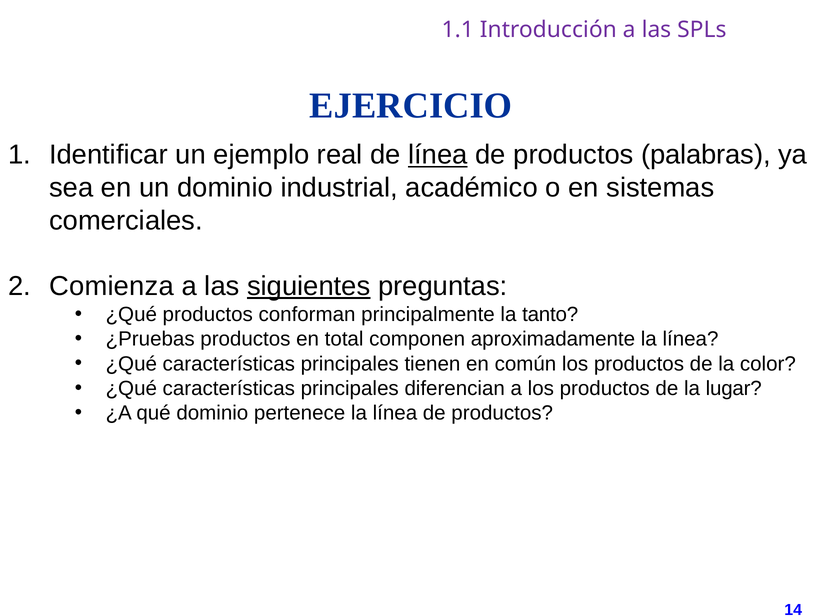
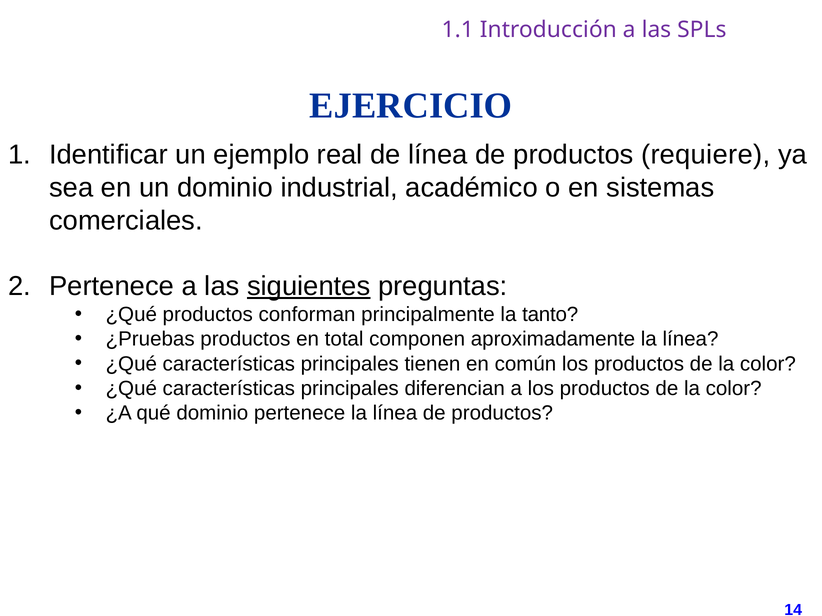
línea at (438, 155) underline: present -> none
palabras: palabras -> requiere
Comienza at (111, 286): Comienza -> Pertenece
lugar at (734, 389): lugar -> color
